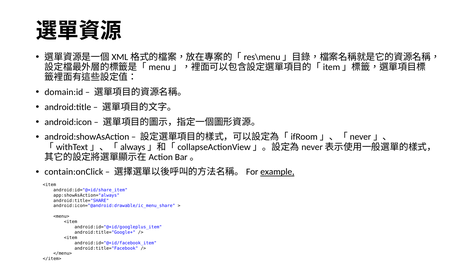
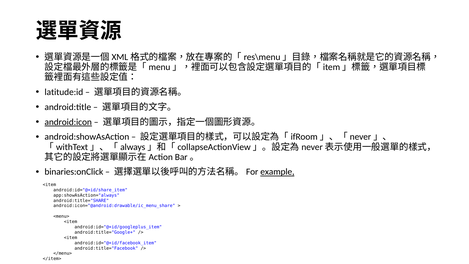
domain:id: domain:id -> latitude:id
android:icon underline: none -> present
contain:onClick: contain:onClick -> binaries:onClick
